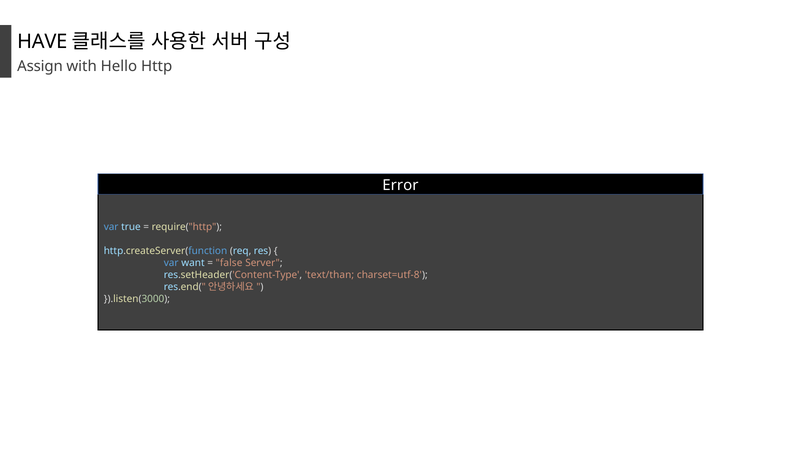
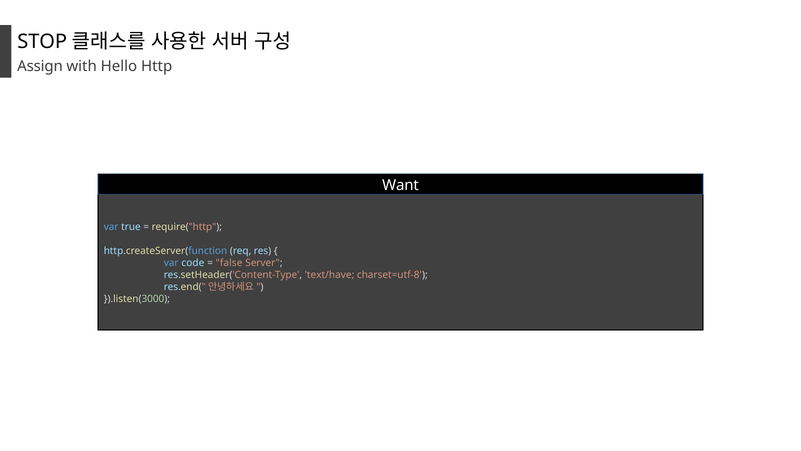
HAVE: HAVE -> STOP
Error: Error -> Want
want: want -> code
text/than: text/than -> text/have
